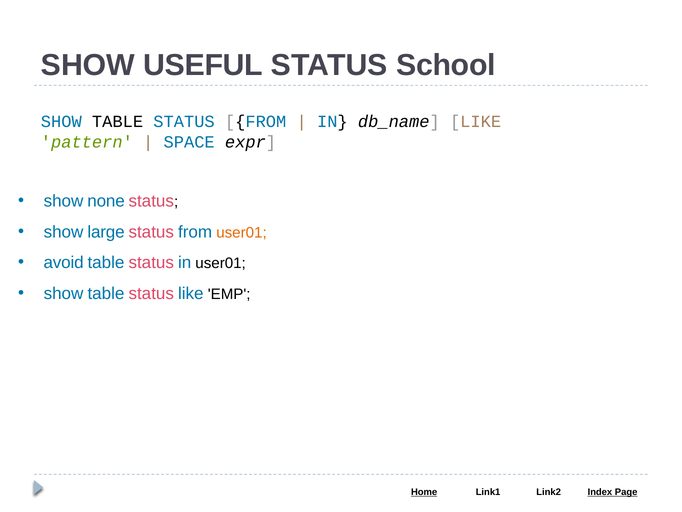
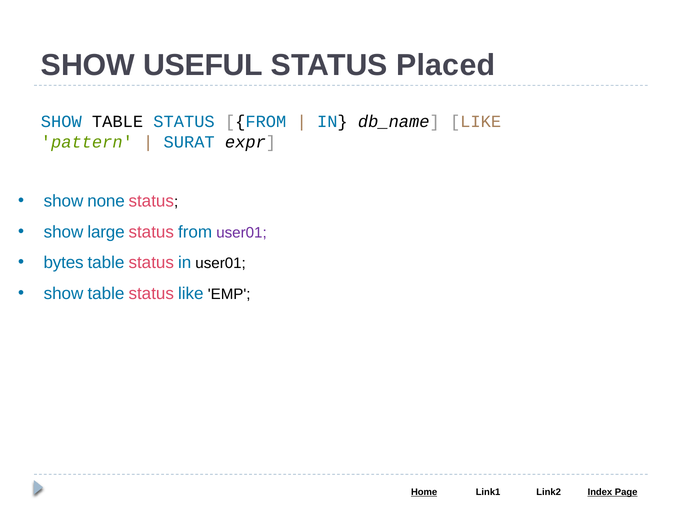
School: School -> Placed
SPACE: SPACE -> SURAT
user01 at (241, 232) colour: orange -> purple
avoid: avoid -> bytes
